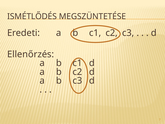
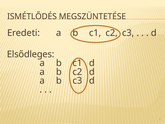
Ellenőrzés: Ellenőrzés -> Elsődleges
